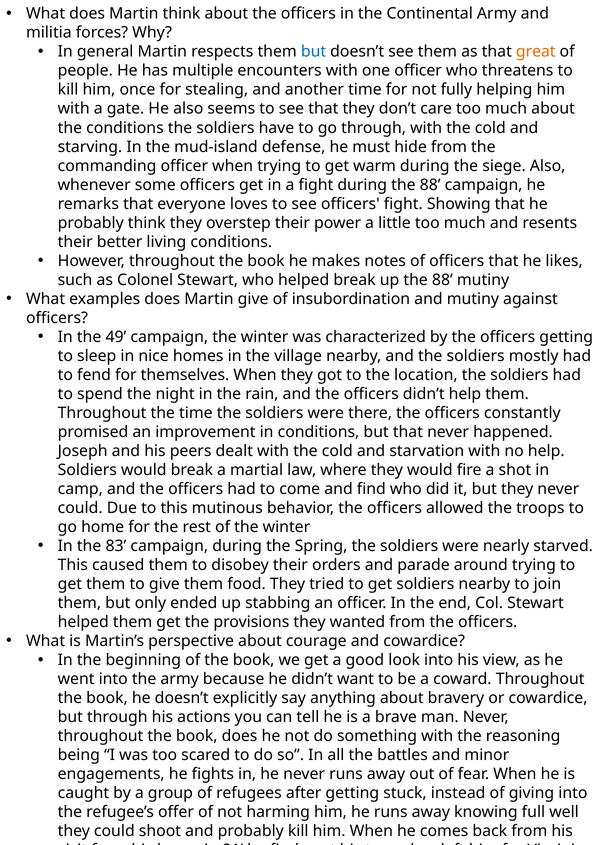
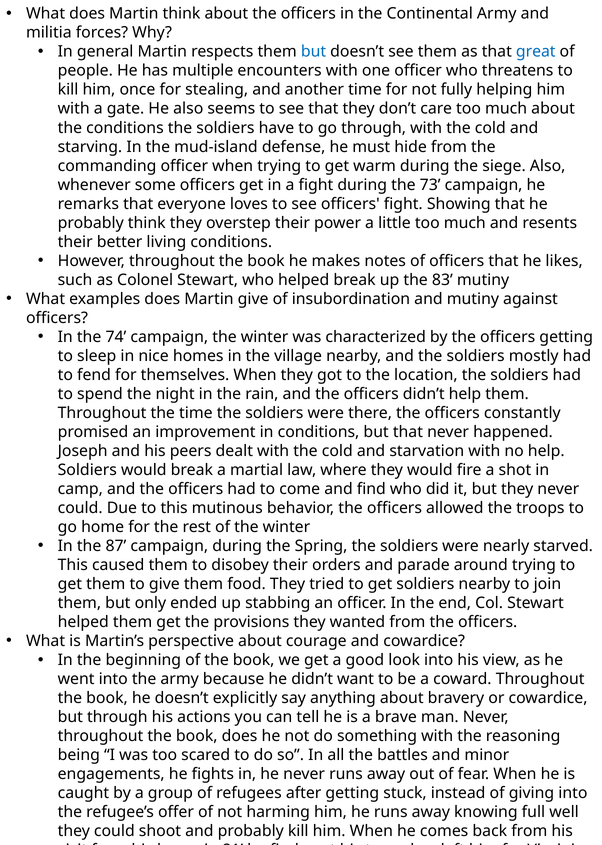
great colour: orange -> blue
during the 88: 88 -> 73
up the 88: 88 -> 83
49: 49 -> 74
83: 83 -> 87
